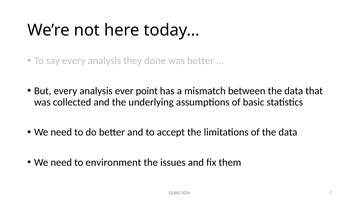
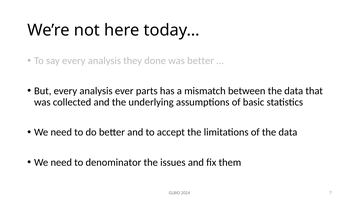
point: point -> parts
environment: environment -> denominator
